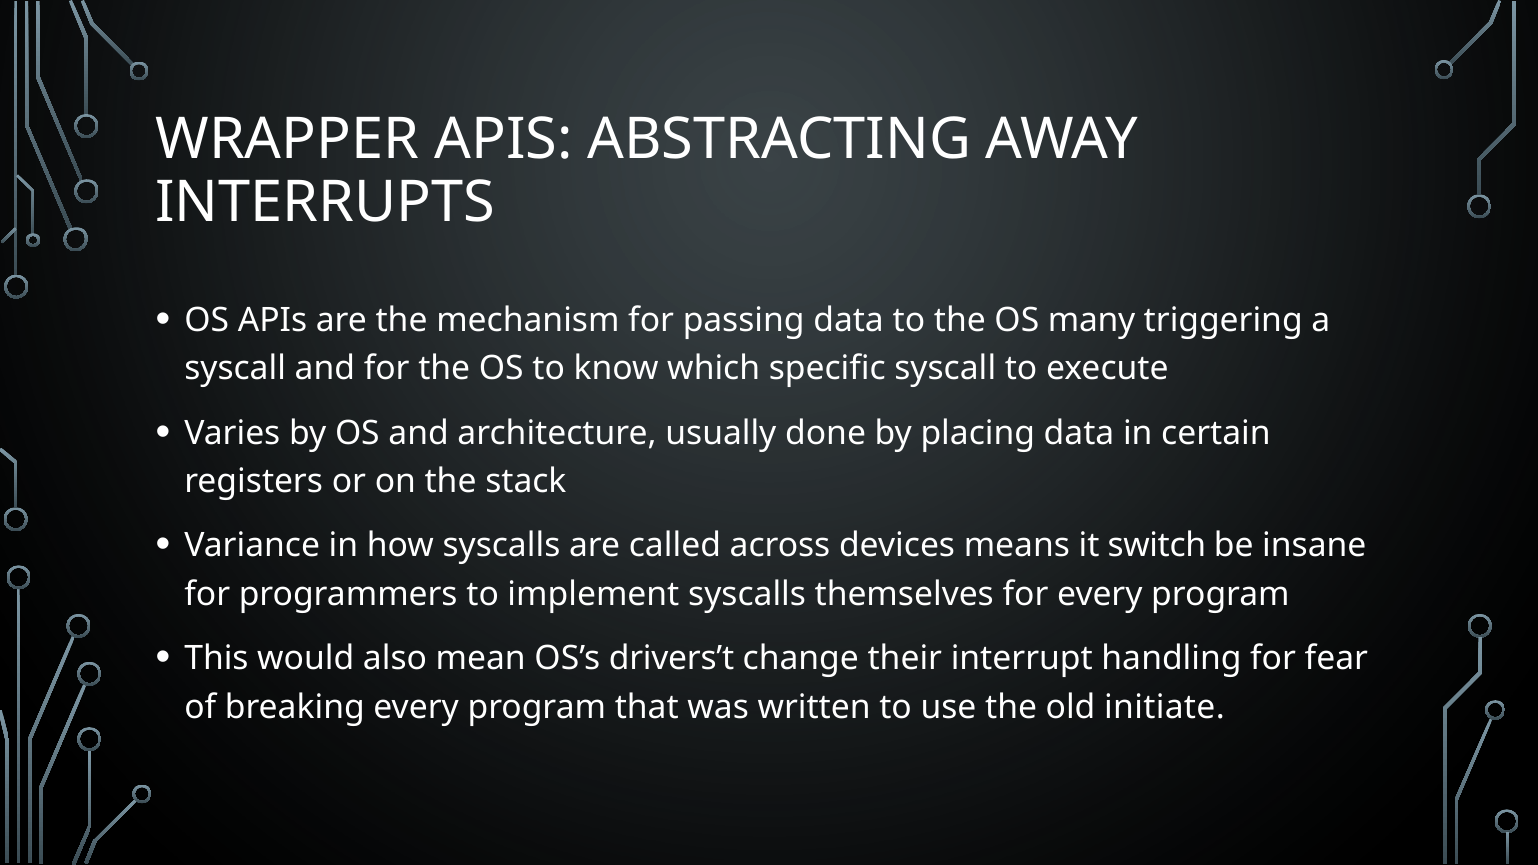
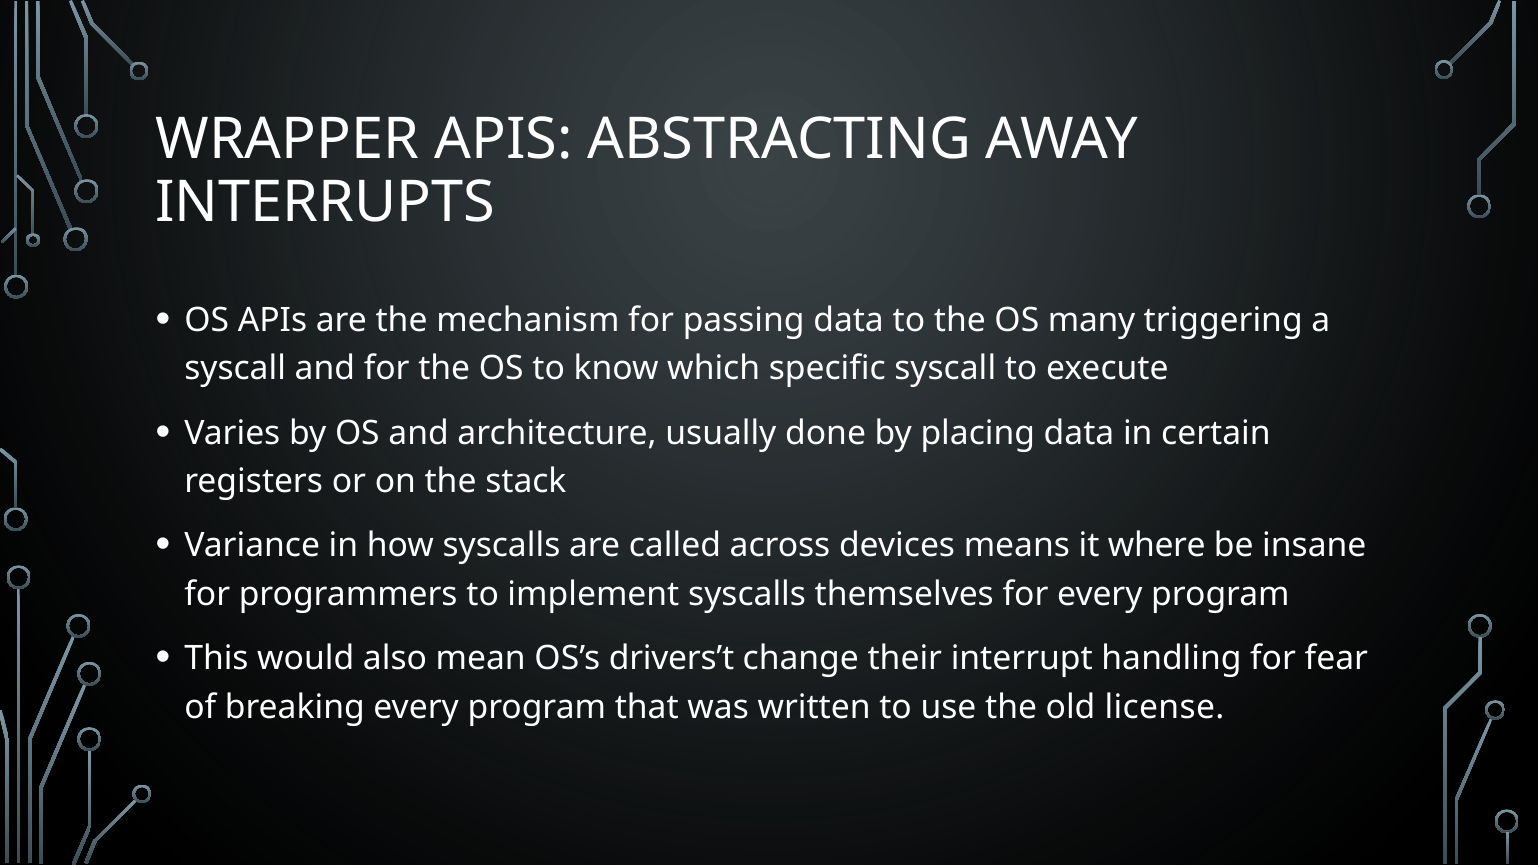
switch: switch -> where
initiate: initiate -> license
